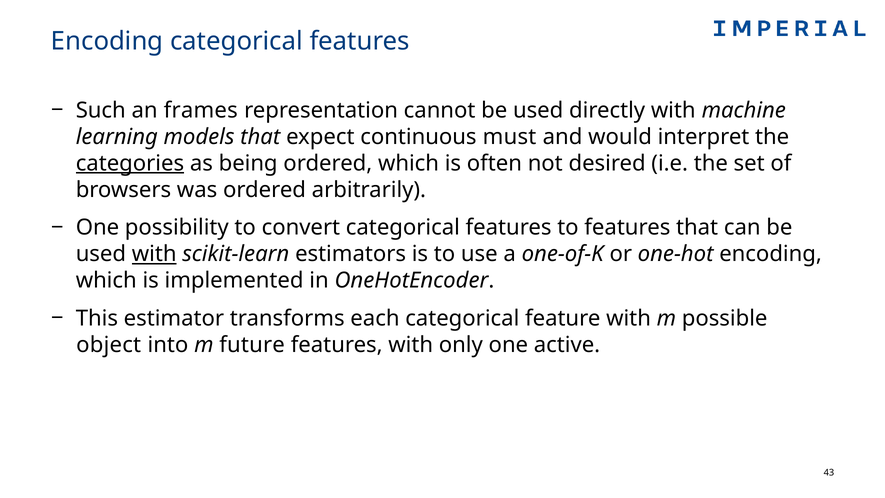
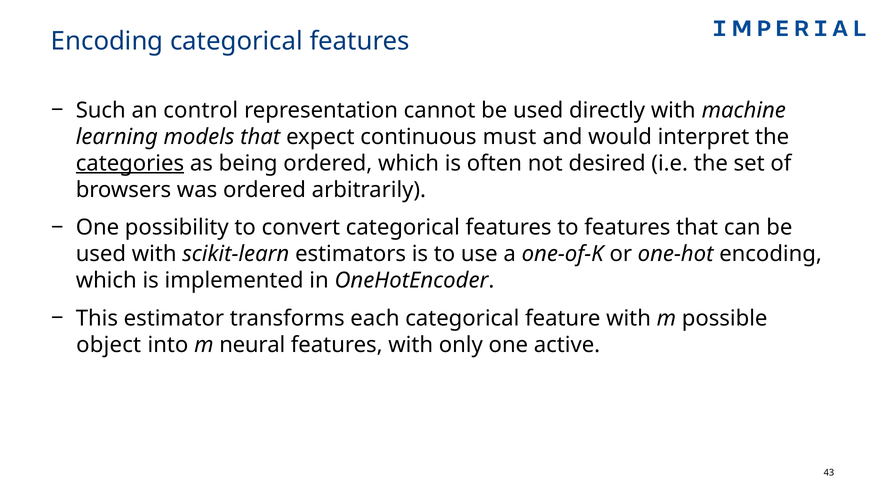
frames: frames -> control
with at (154, 254) underline: present -> none
future: future -> neural
